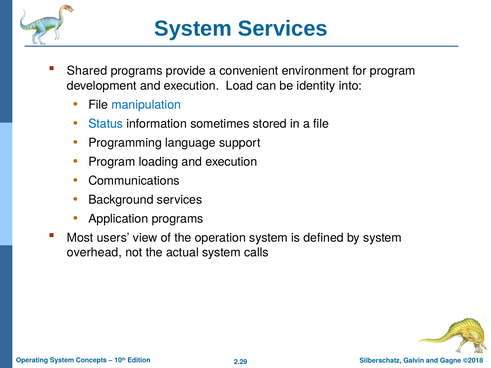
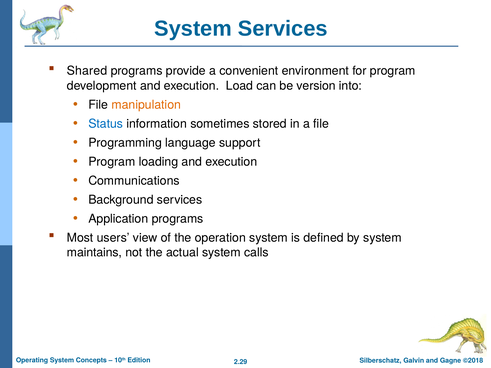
identity: identity -> version
manipulation colour: blue -> orange
overhead: overhead -> maintains
